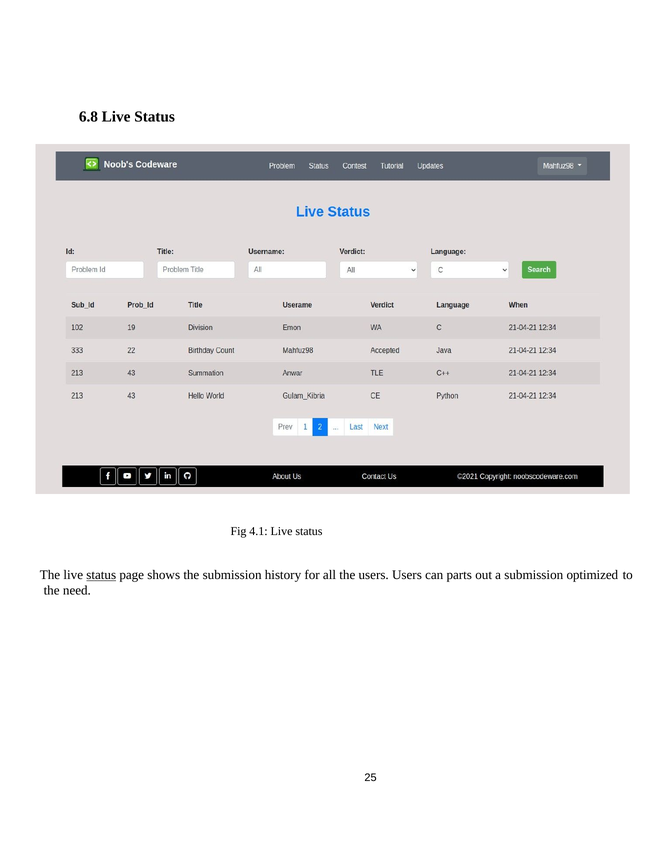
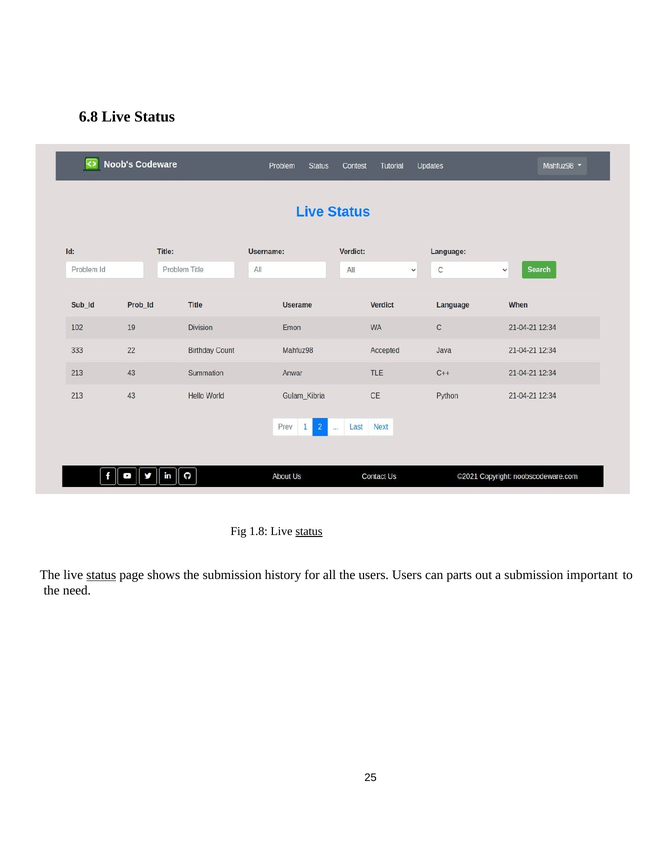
4.1: 4.1 -> 1.8
status at (309, 532) underline: none -> present
optimized: optimized -> important
